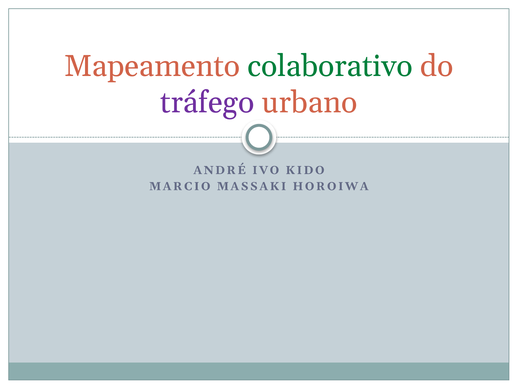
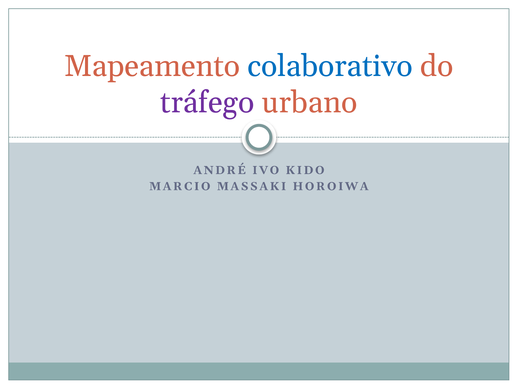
colaborativo colour: green -> blue
